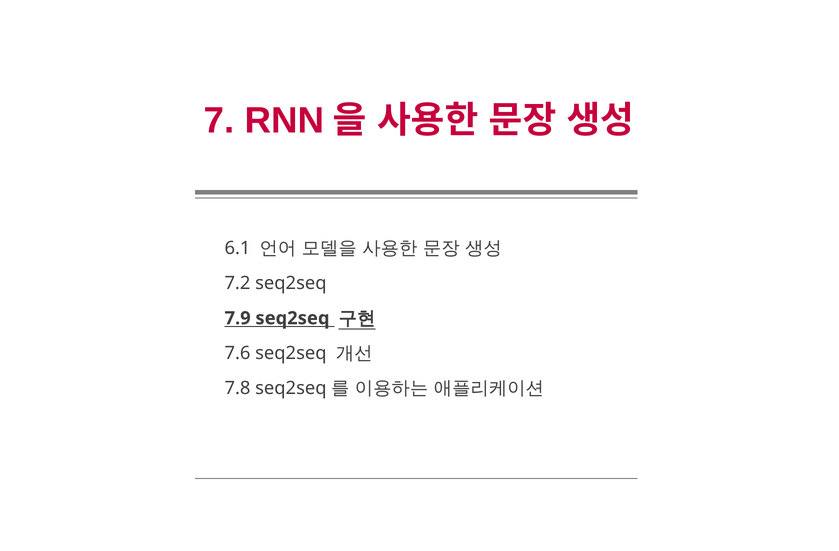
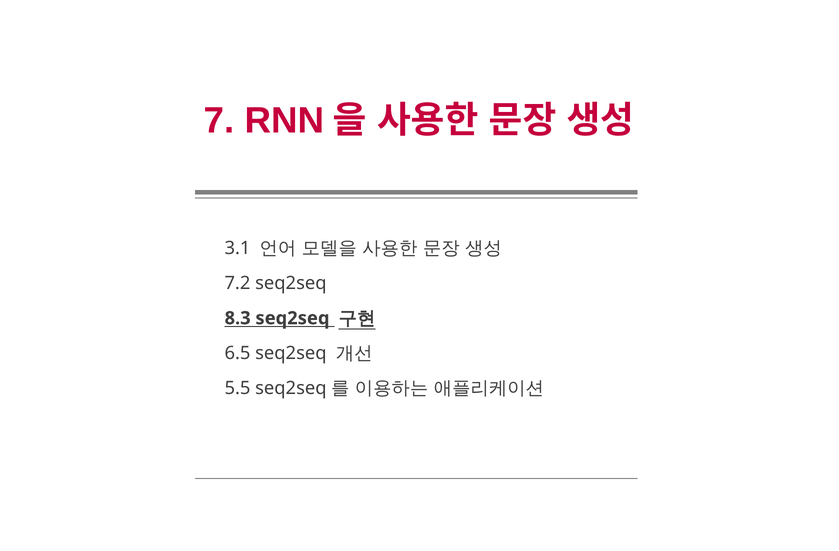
6.1: 6.1 -> 3.1
7.9: 7.9 -> 8.3
7.6: 7.6 -> 6.5
7.8: 7.8 -> 5.5
